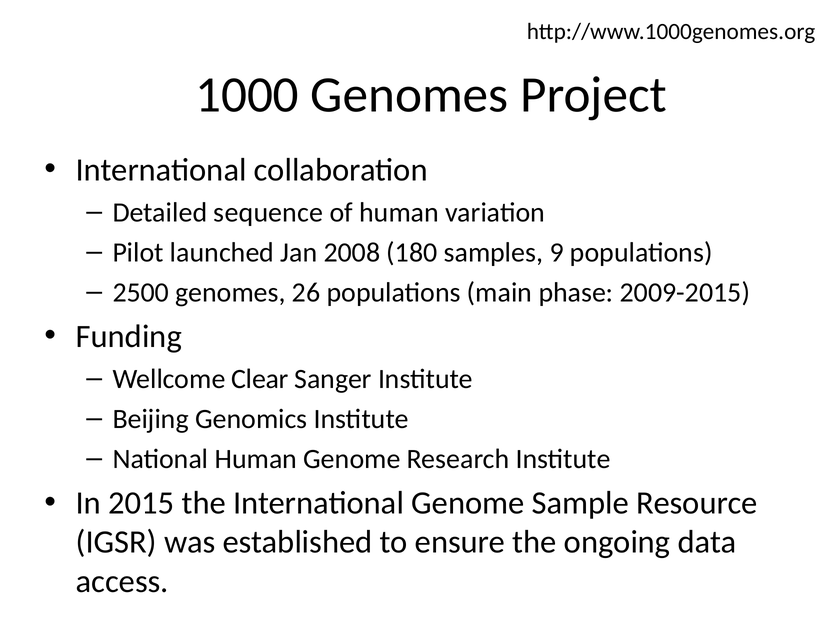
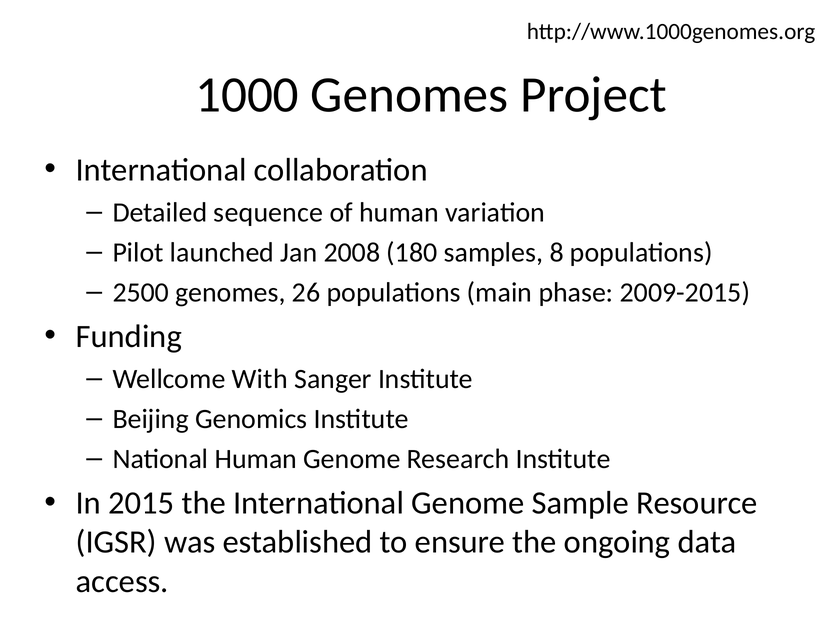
9: 9 -> 8
Clear: Clear -> With
